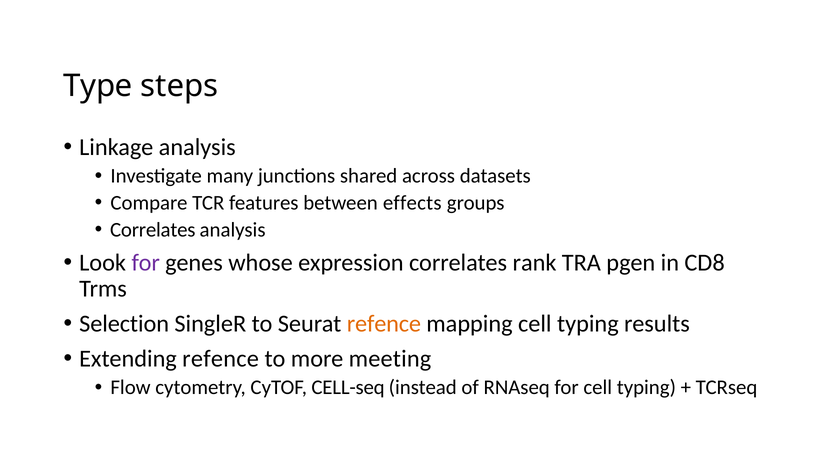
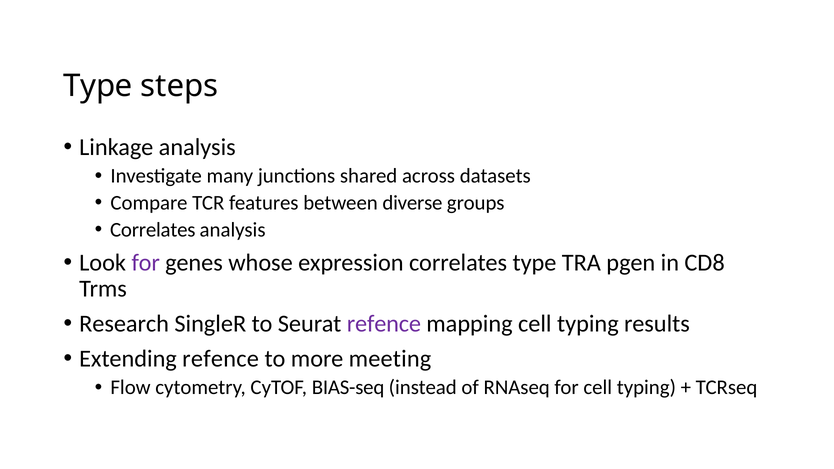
effects: effects -> diverse
correlates rank: rank -> type
Selection: Selection -> Research
refence at (384, 324) colour: orange -> purple
CELL-seq: CELL-seq -> BIAS-seq
